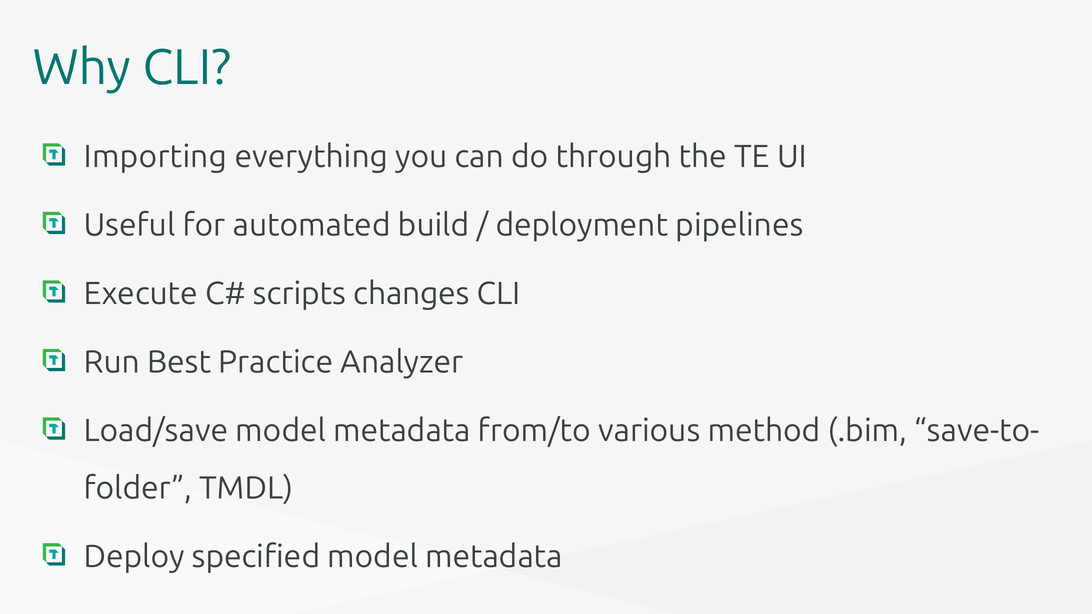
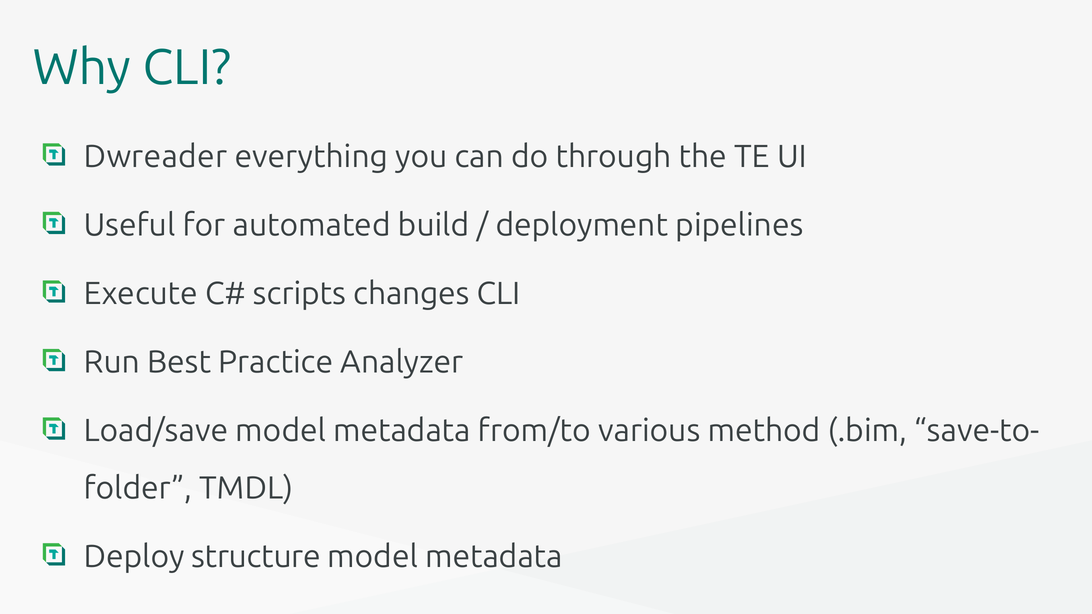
Importing: Importing -> Dwreader
specified: specified -> structure
